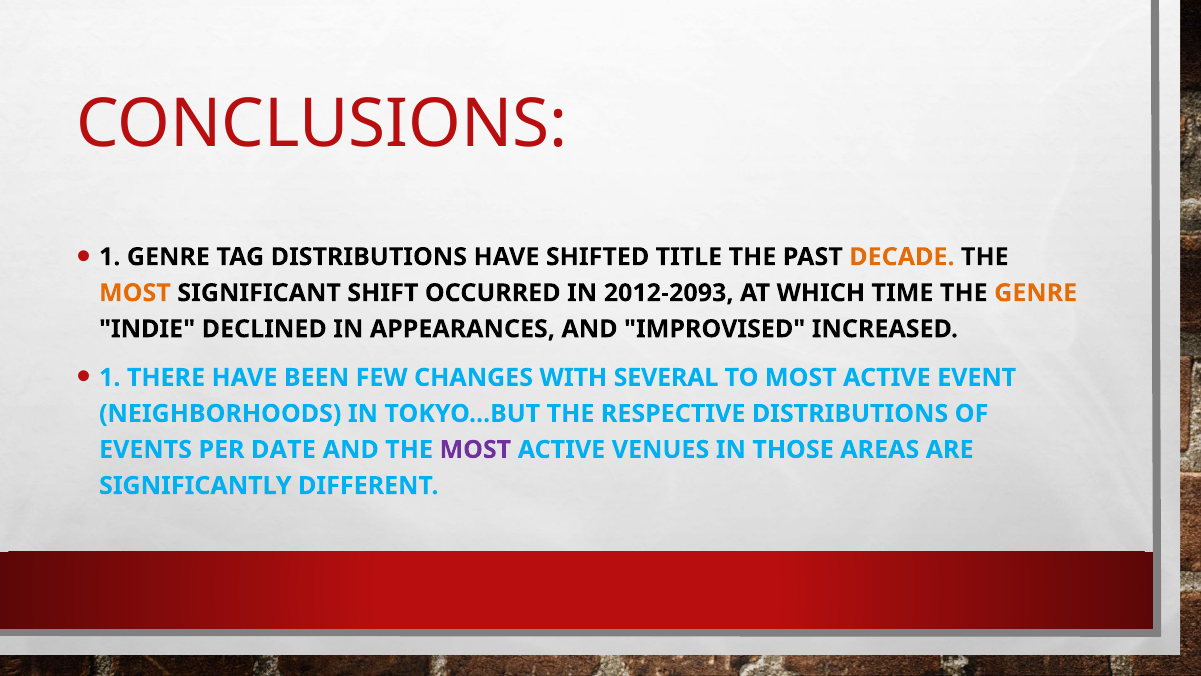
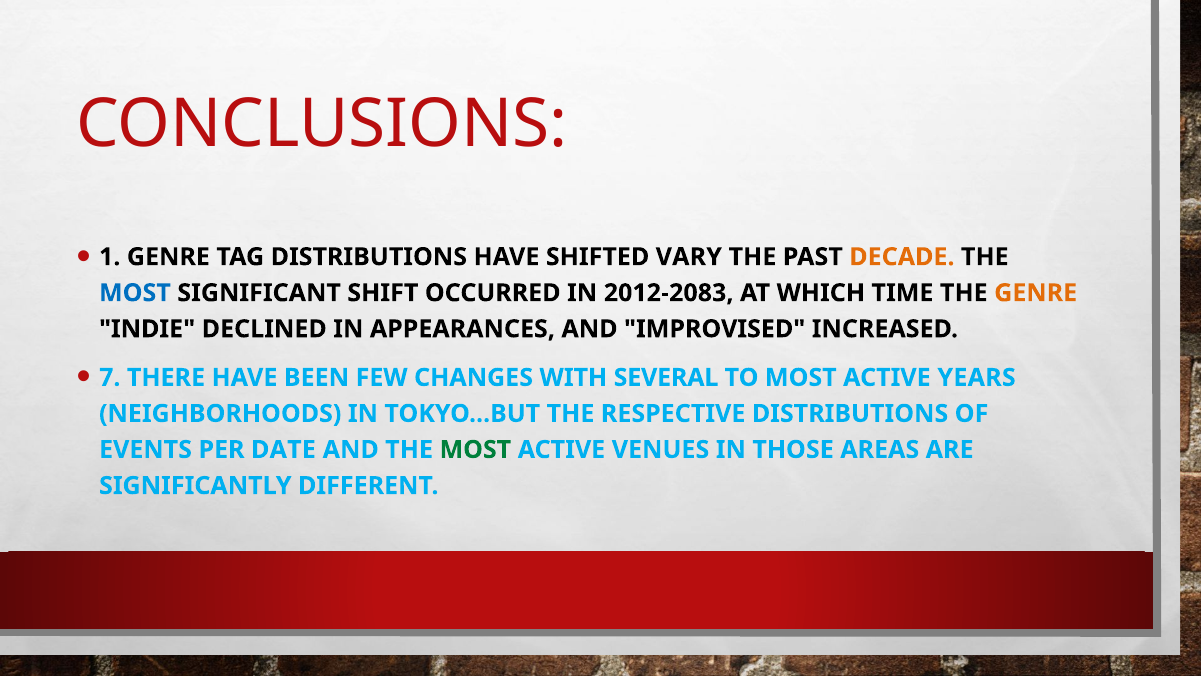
TITLE: TITLE -> VARY
MOST at (135, 293) colour: orange -> blue
2012-2093: 2012-2093 -> 2012-2083
1 at (110, 377): 1 -> 7
EVENT: EVENT -> YEARS
MOST at (475, 449) colour: purple -> green
